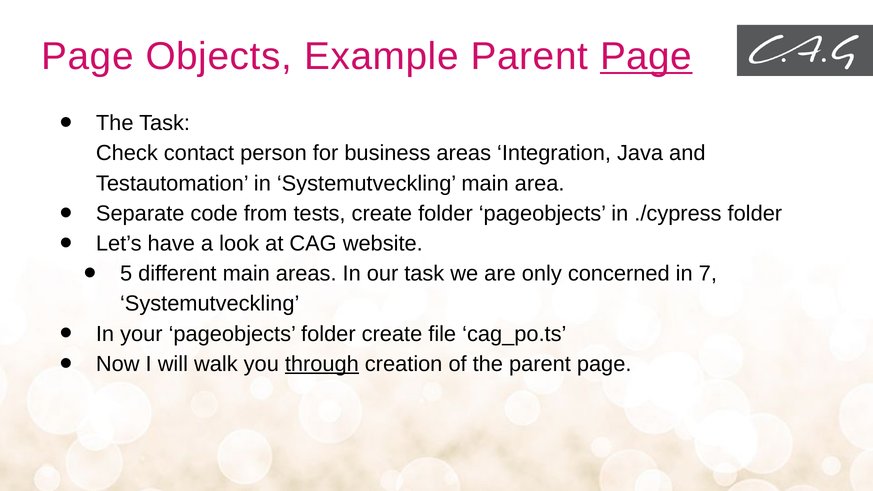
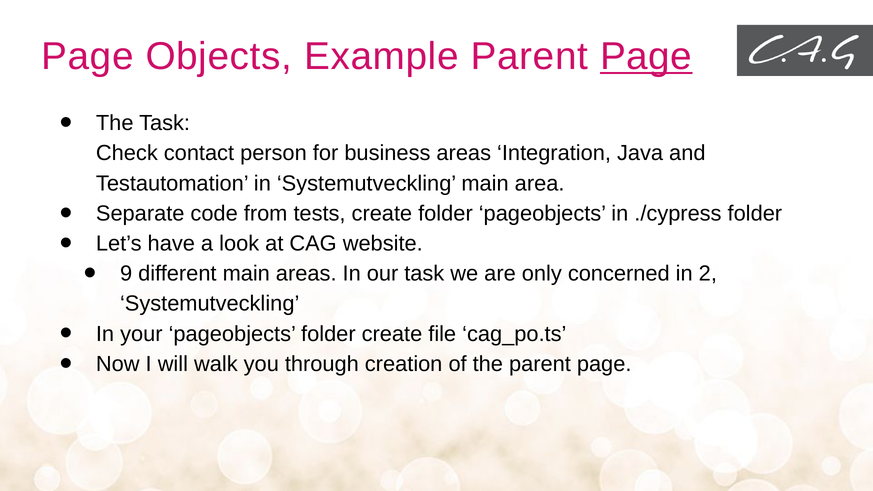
5: 5 -> 9
7: 7 -> 2
through underline: present -> none
